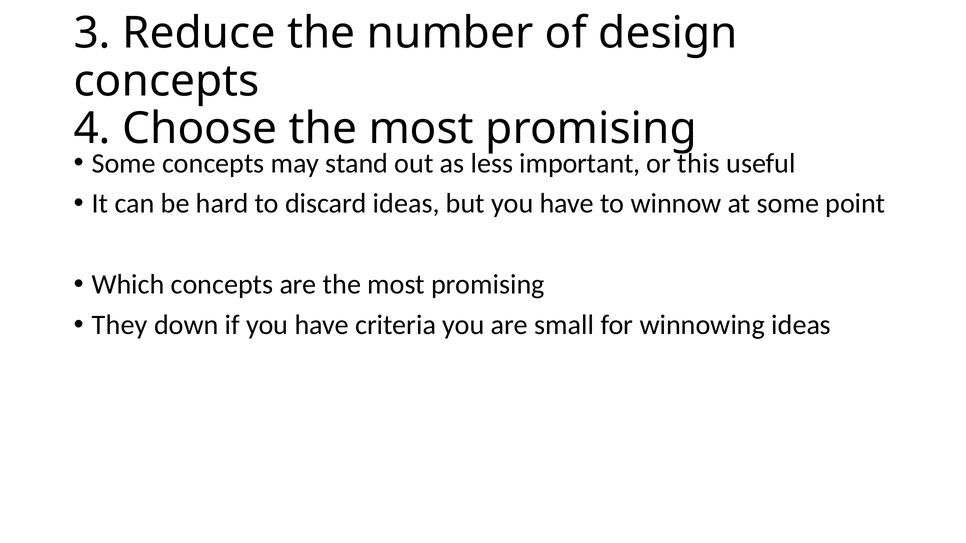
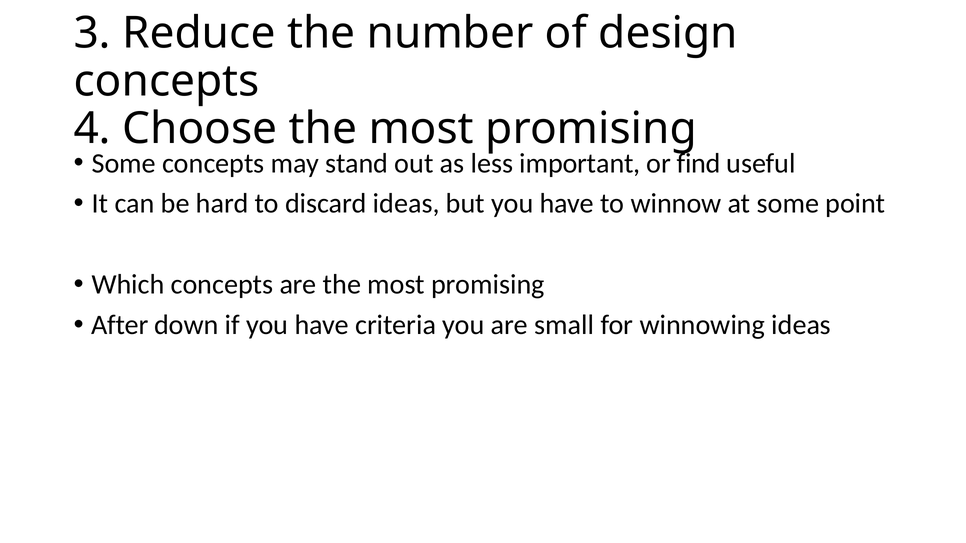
this: this -> find
They: They -> After
